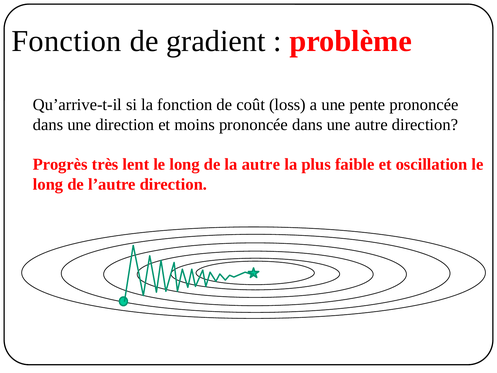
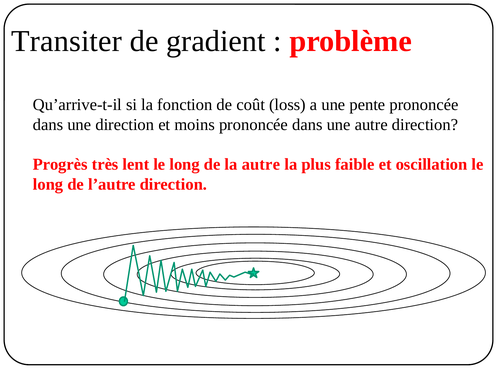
Fonction at (66, 41): Fonction -> Transiter
